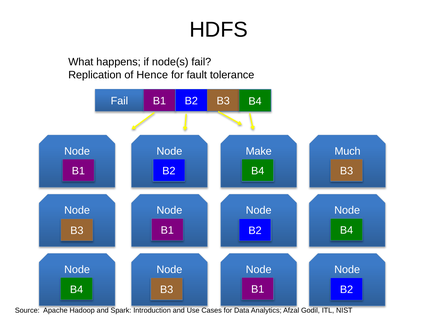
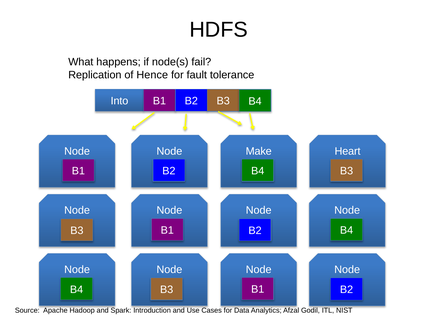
Fail at (119, 101): Fail -> Into
Much: Much -> Heart
